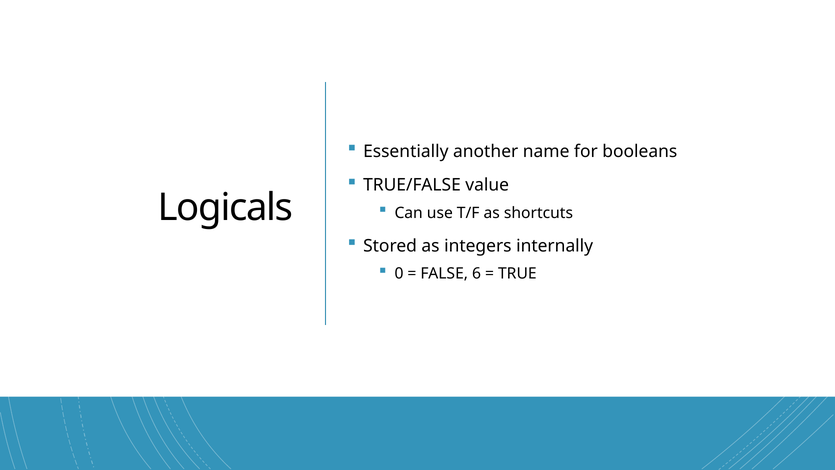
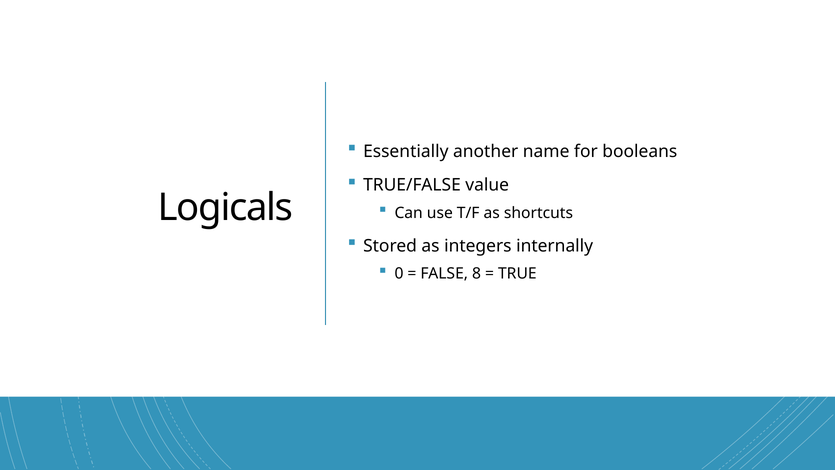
6: 6 -> 8
